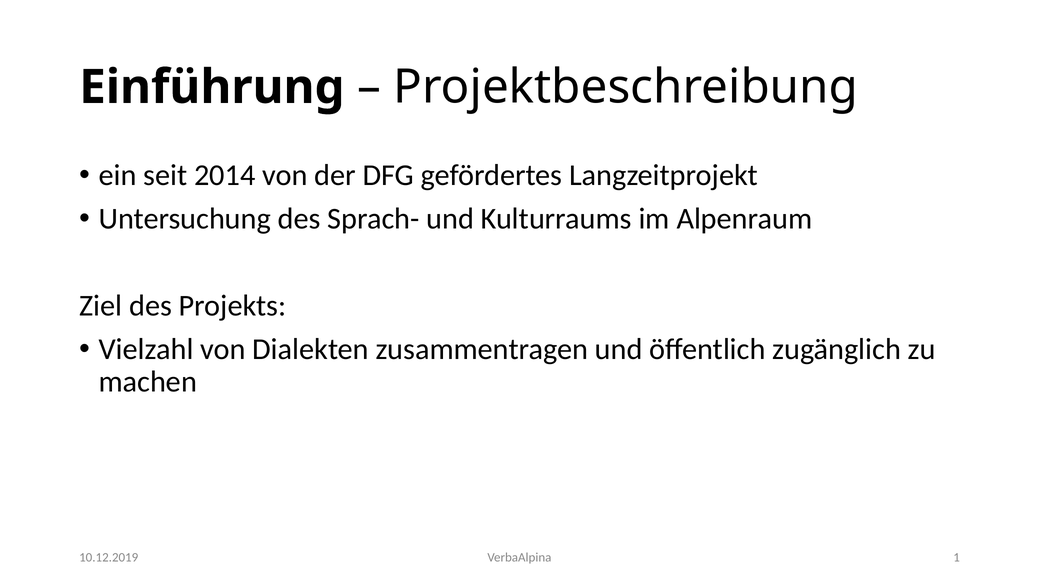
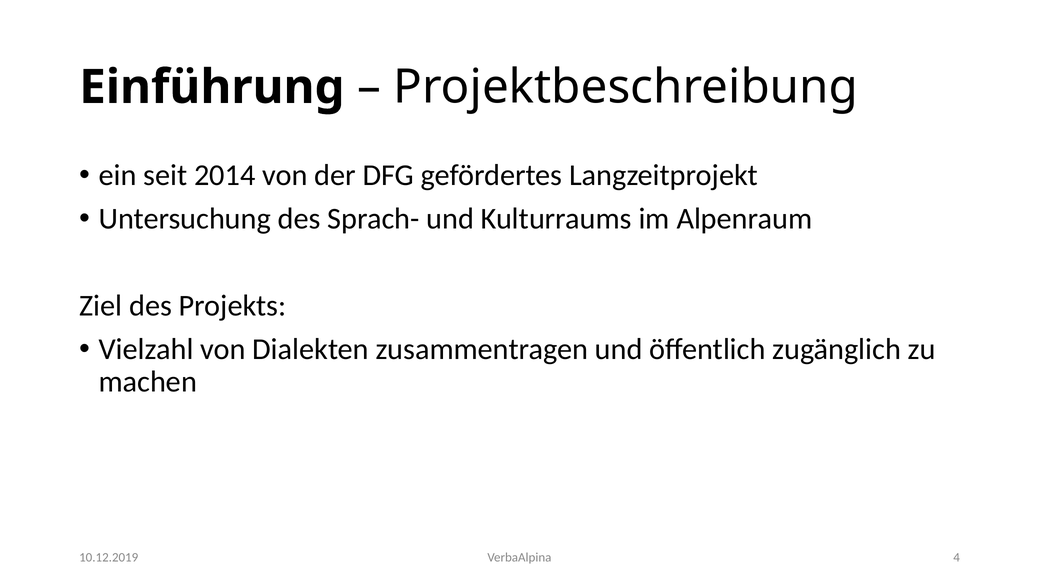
1: 1 -> 4
